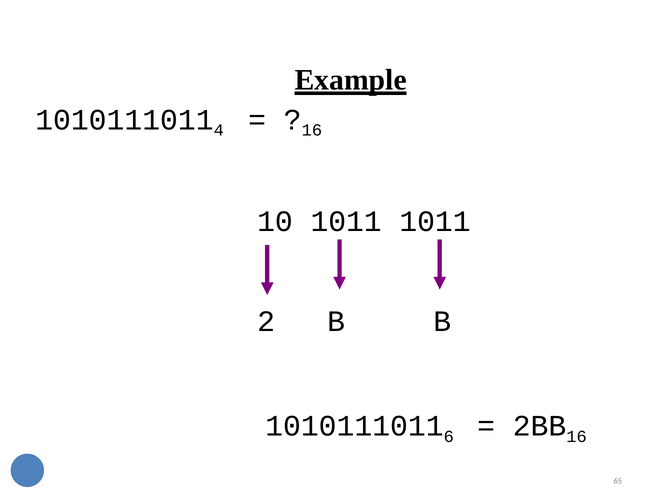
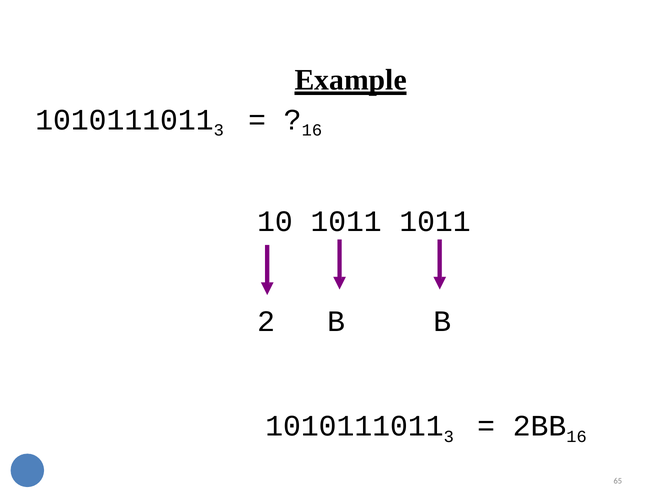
4 at (219, 130): 4 -> 3
6 at (449, 436): 6 -> 3
